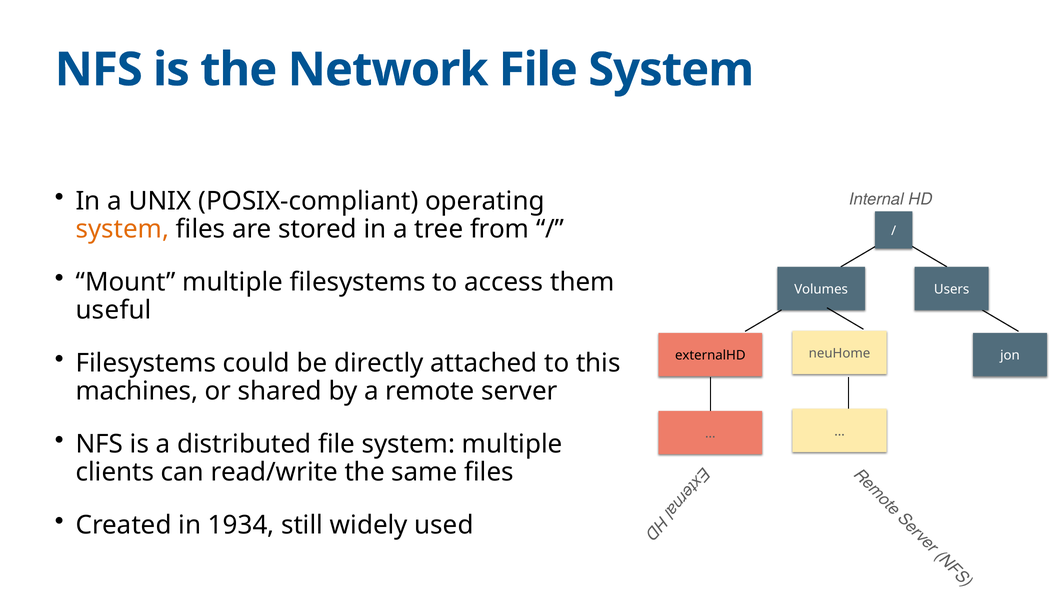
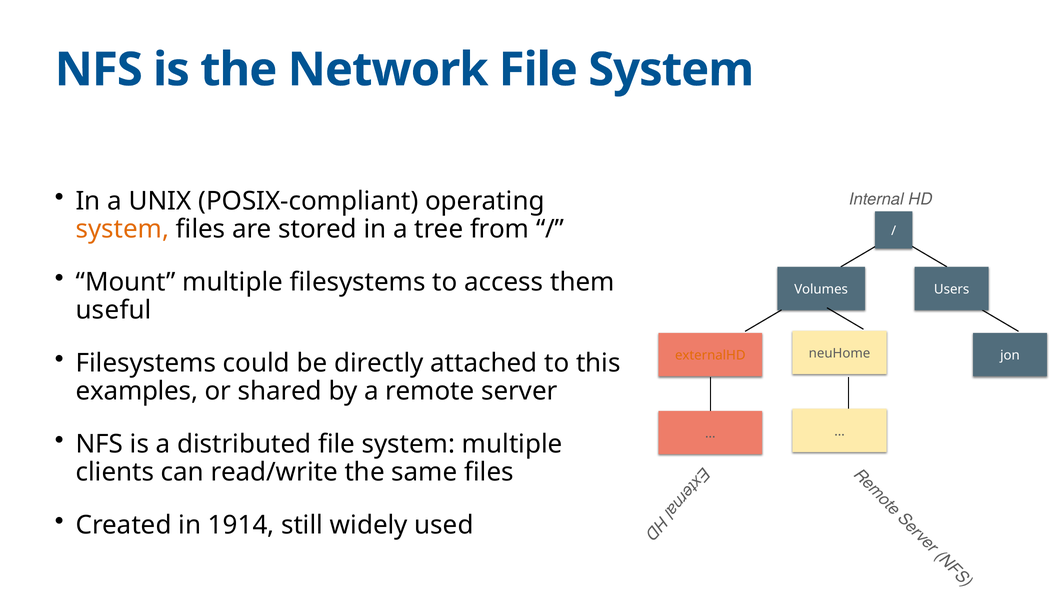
externalHD colour: black -> orange
machines: machines -> examples
1934: 1934 -> 1914
